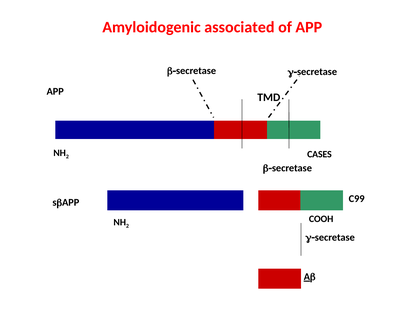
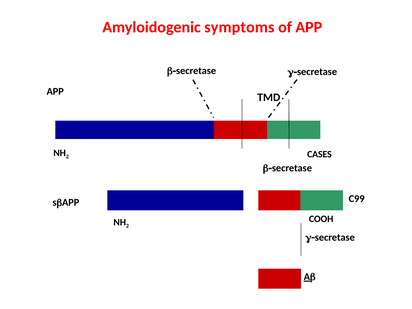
associated: associated -> symptoms
